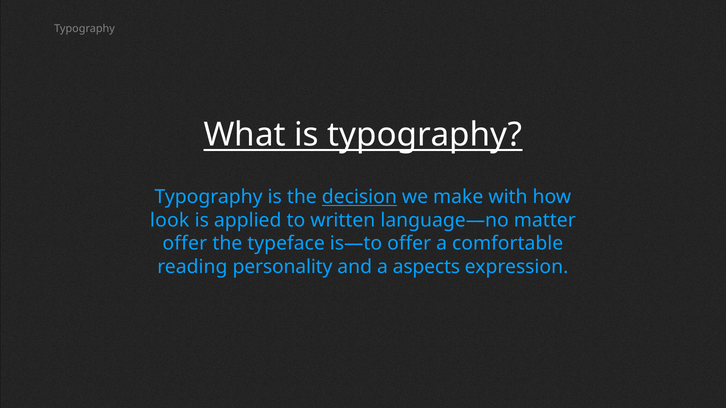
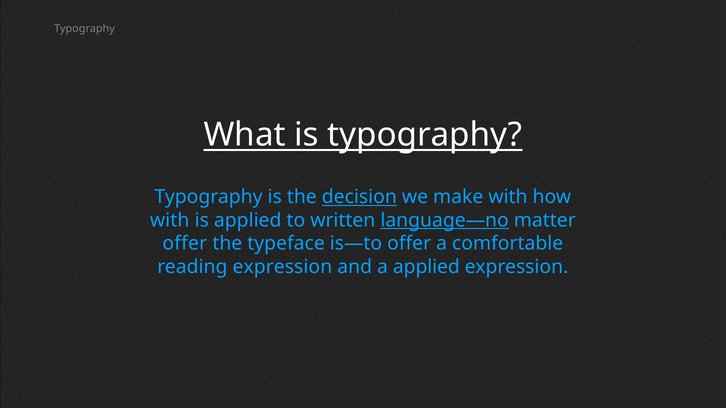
look at (170, 220): look -> with
language—no underline: none -> present
reading personality: personality -> expression
a aspects: aspects -> applied
